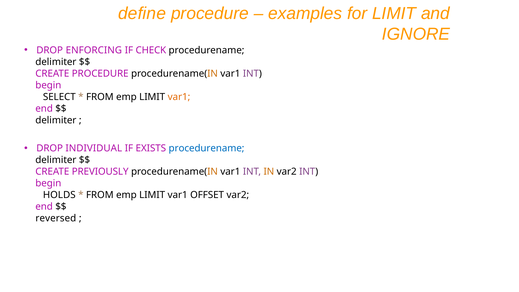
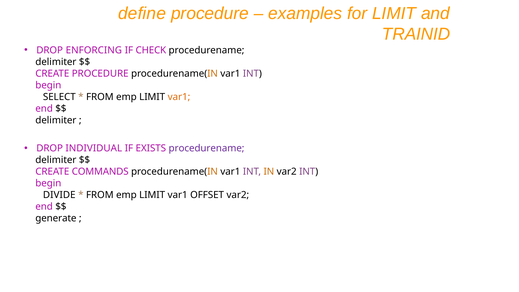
IGNORE: IGNORE -> TRAINID
procedurename at (207, 148) colour: blue -> purple
PREVIOUSLY: PREVIOUSLY -> COMMANDS
HOLDS: HOLDS -> DIVIDE
reversed: reversed -> generate
